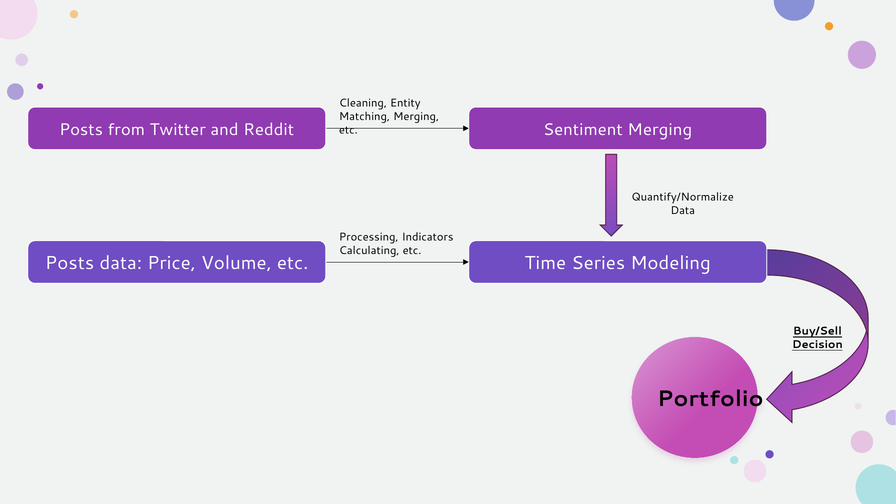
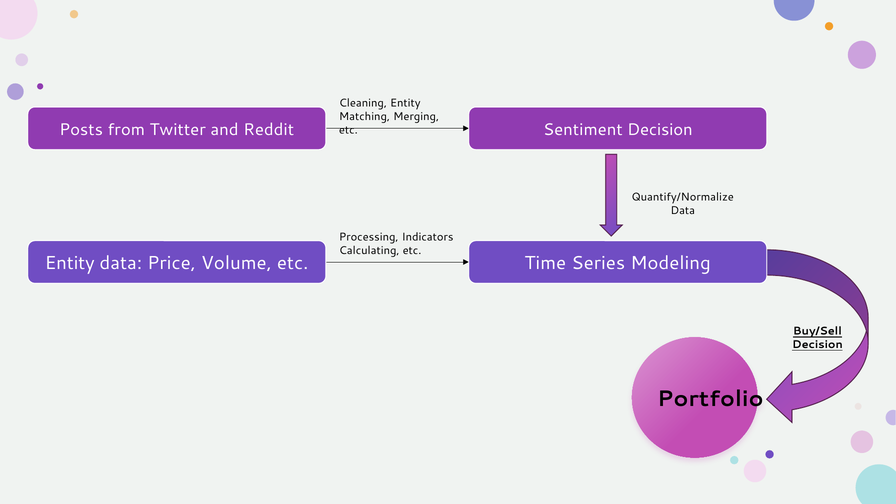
Sentiment Merging: Merging -> Decision
Posts at (70, 263): Posts -> Entity
